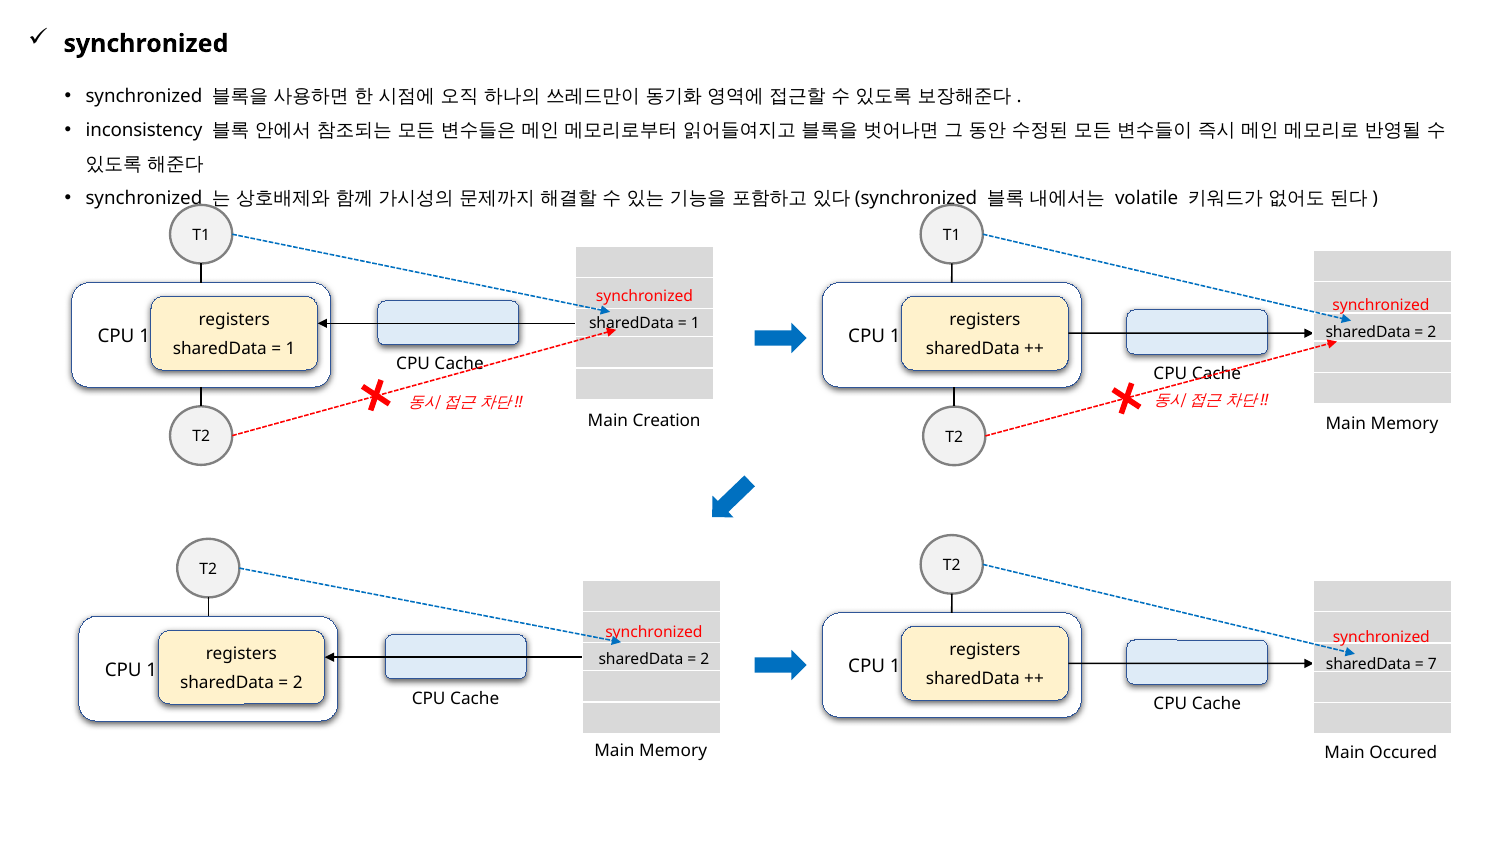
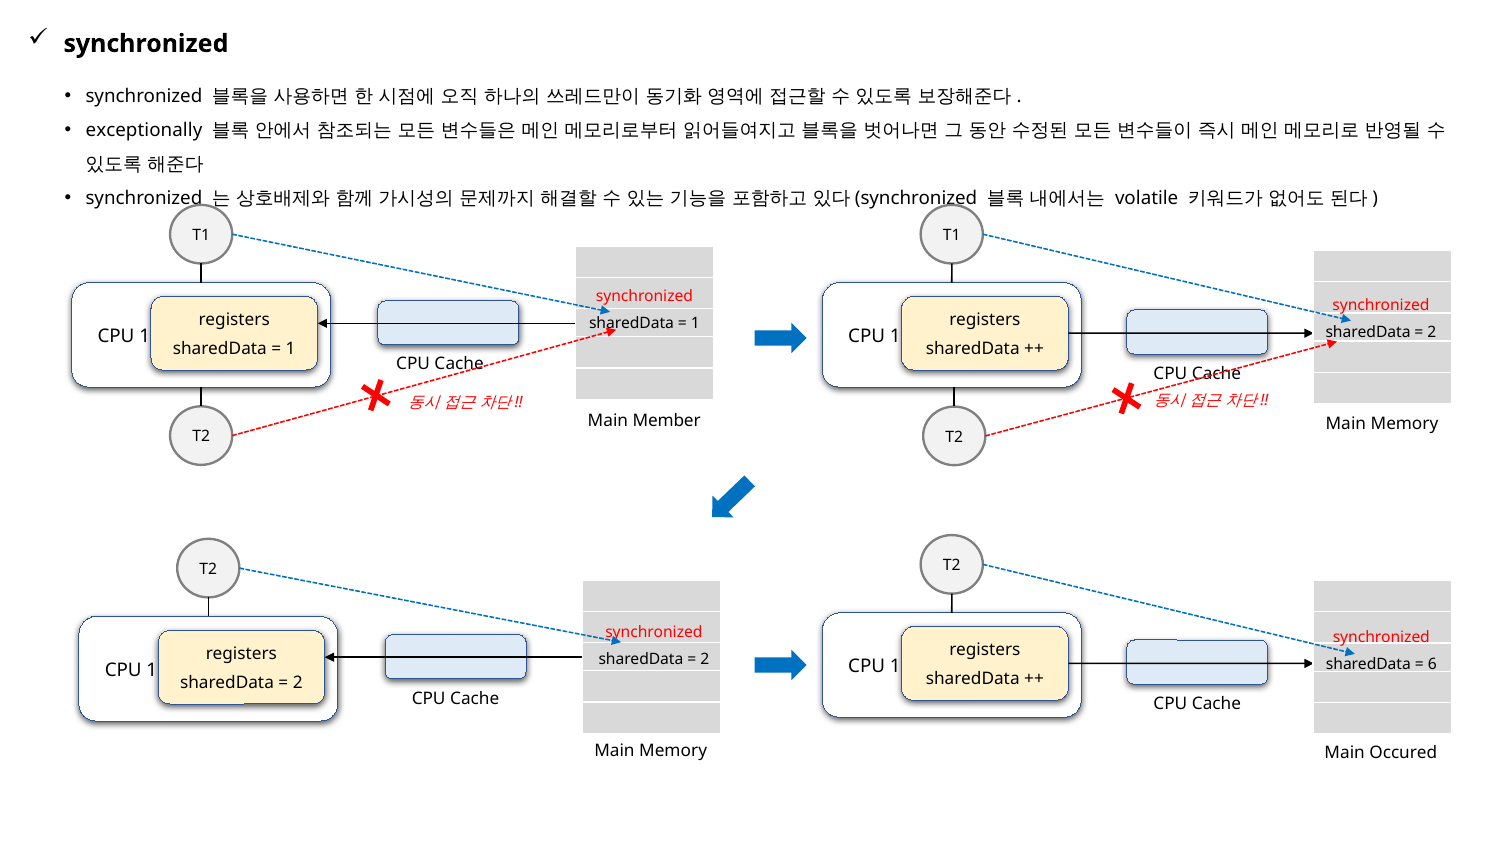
inconsistency: inconsistency -> exceptionally
Creation: Creation -> Member
7: 7 -> 6
